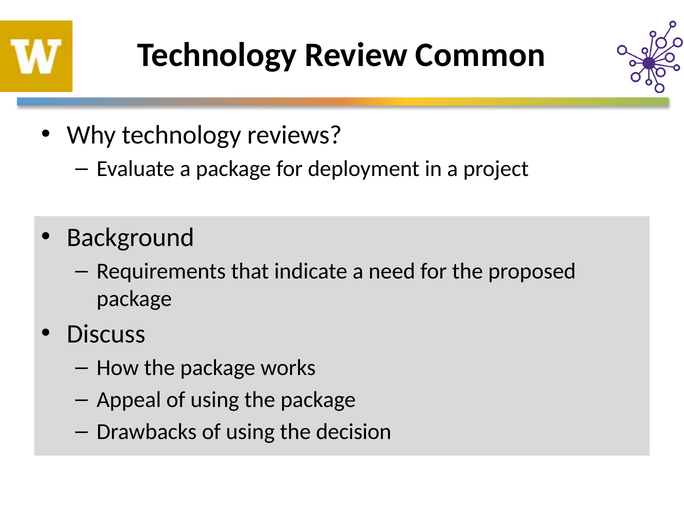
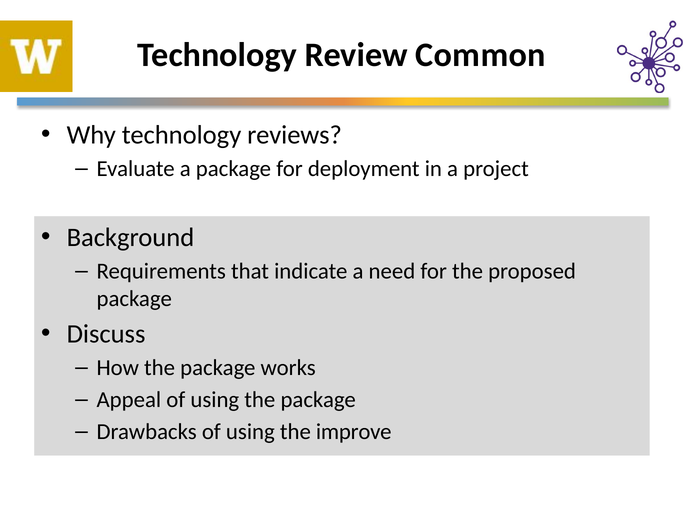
decision: decision -> improve
